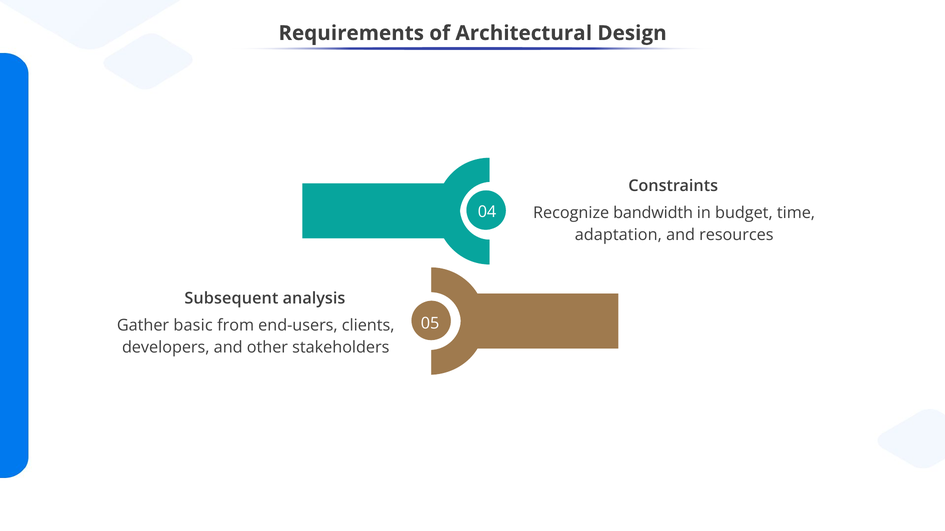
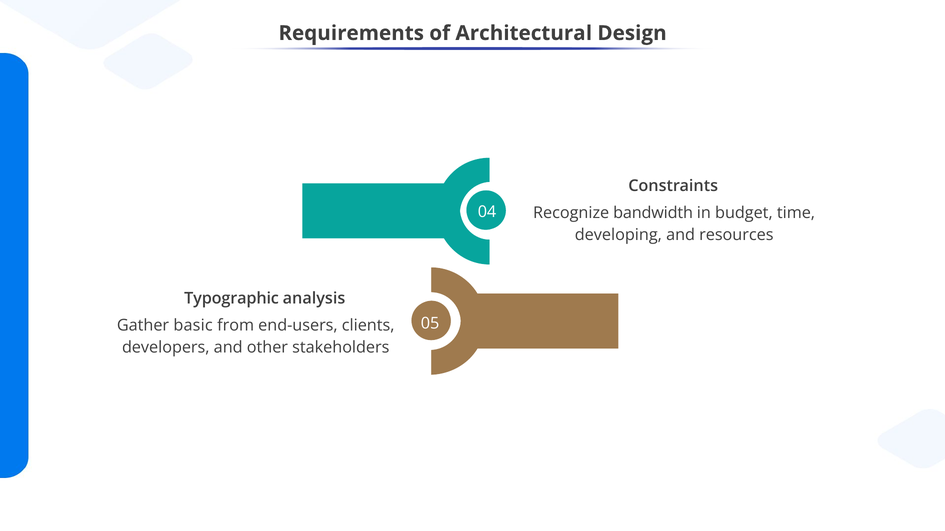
adaptation: adaptation -> developing
Subsequent: Subsequent -> Typographic
